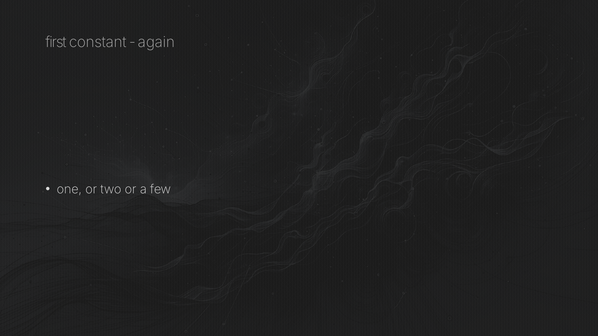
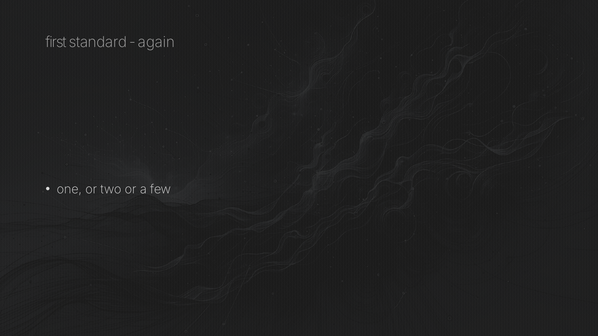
constant: constant -> standard
